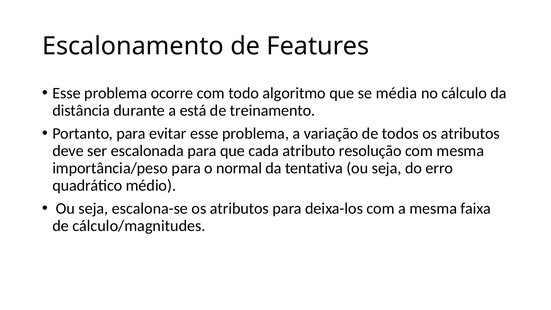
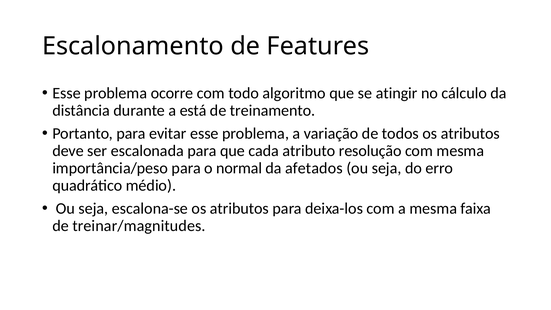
média: média -> atingir
tentativa: tentativa -> afetados
cálculo/magnitudes: cálculo/magnitudes -> treinar/magnitudes
